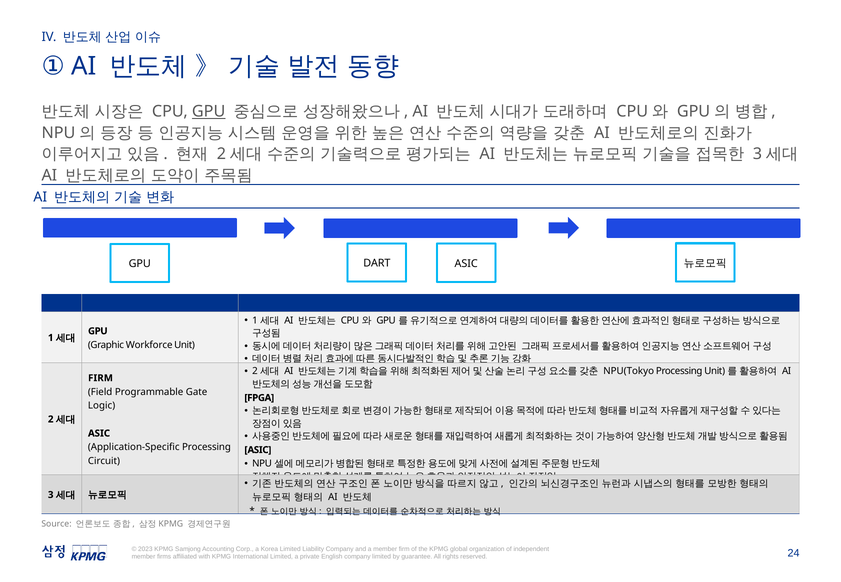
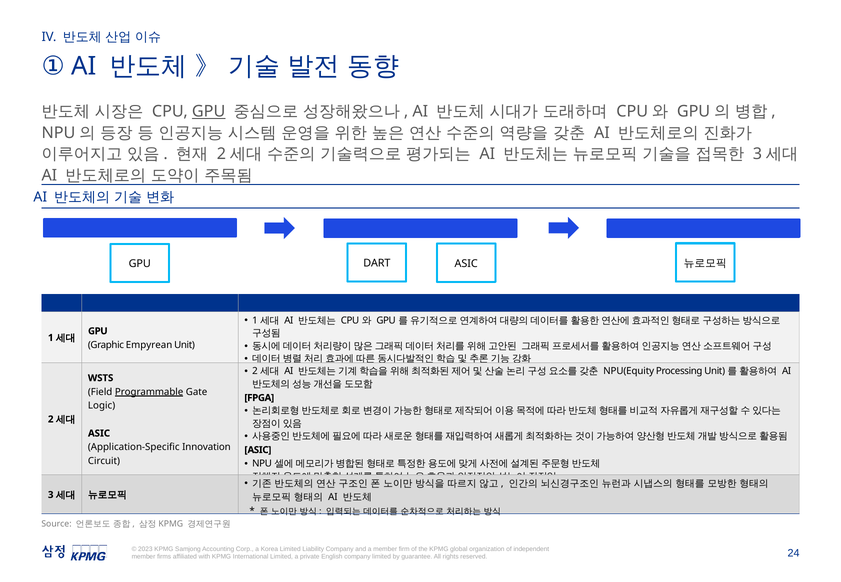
Workforce: Workforce -> Empyrean
NPU(Tokyo: NPU(Tokyo -> NPU(Equity
FIRM at (100, 378): FIRM -> WSTS
Programmable underline: none -> present
Application-Specific Processing: Processing -> Innovation
